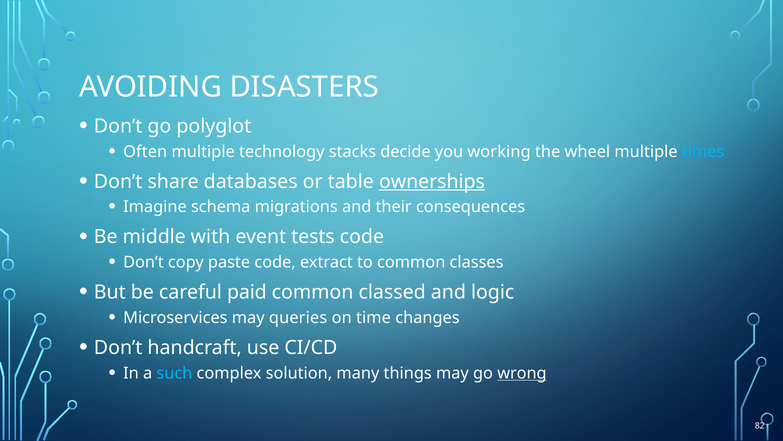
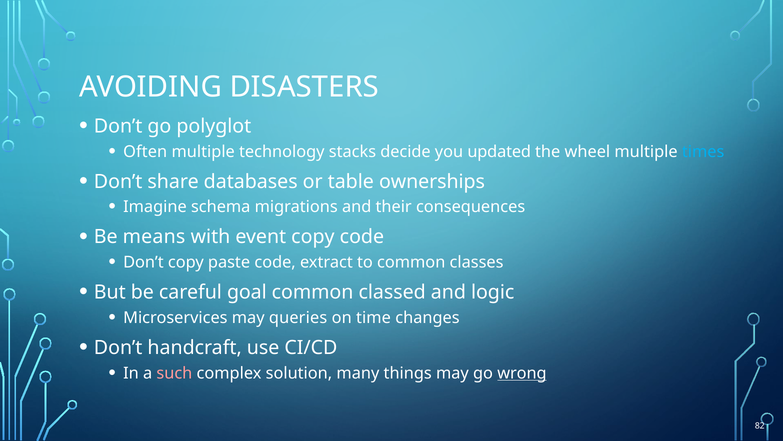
working: working -> updated
ownerships underline: present -> none
middle: middle -> means
event tests: tests -> copy
paid: paid -> goal
such colour: light blue -> pink
